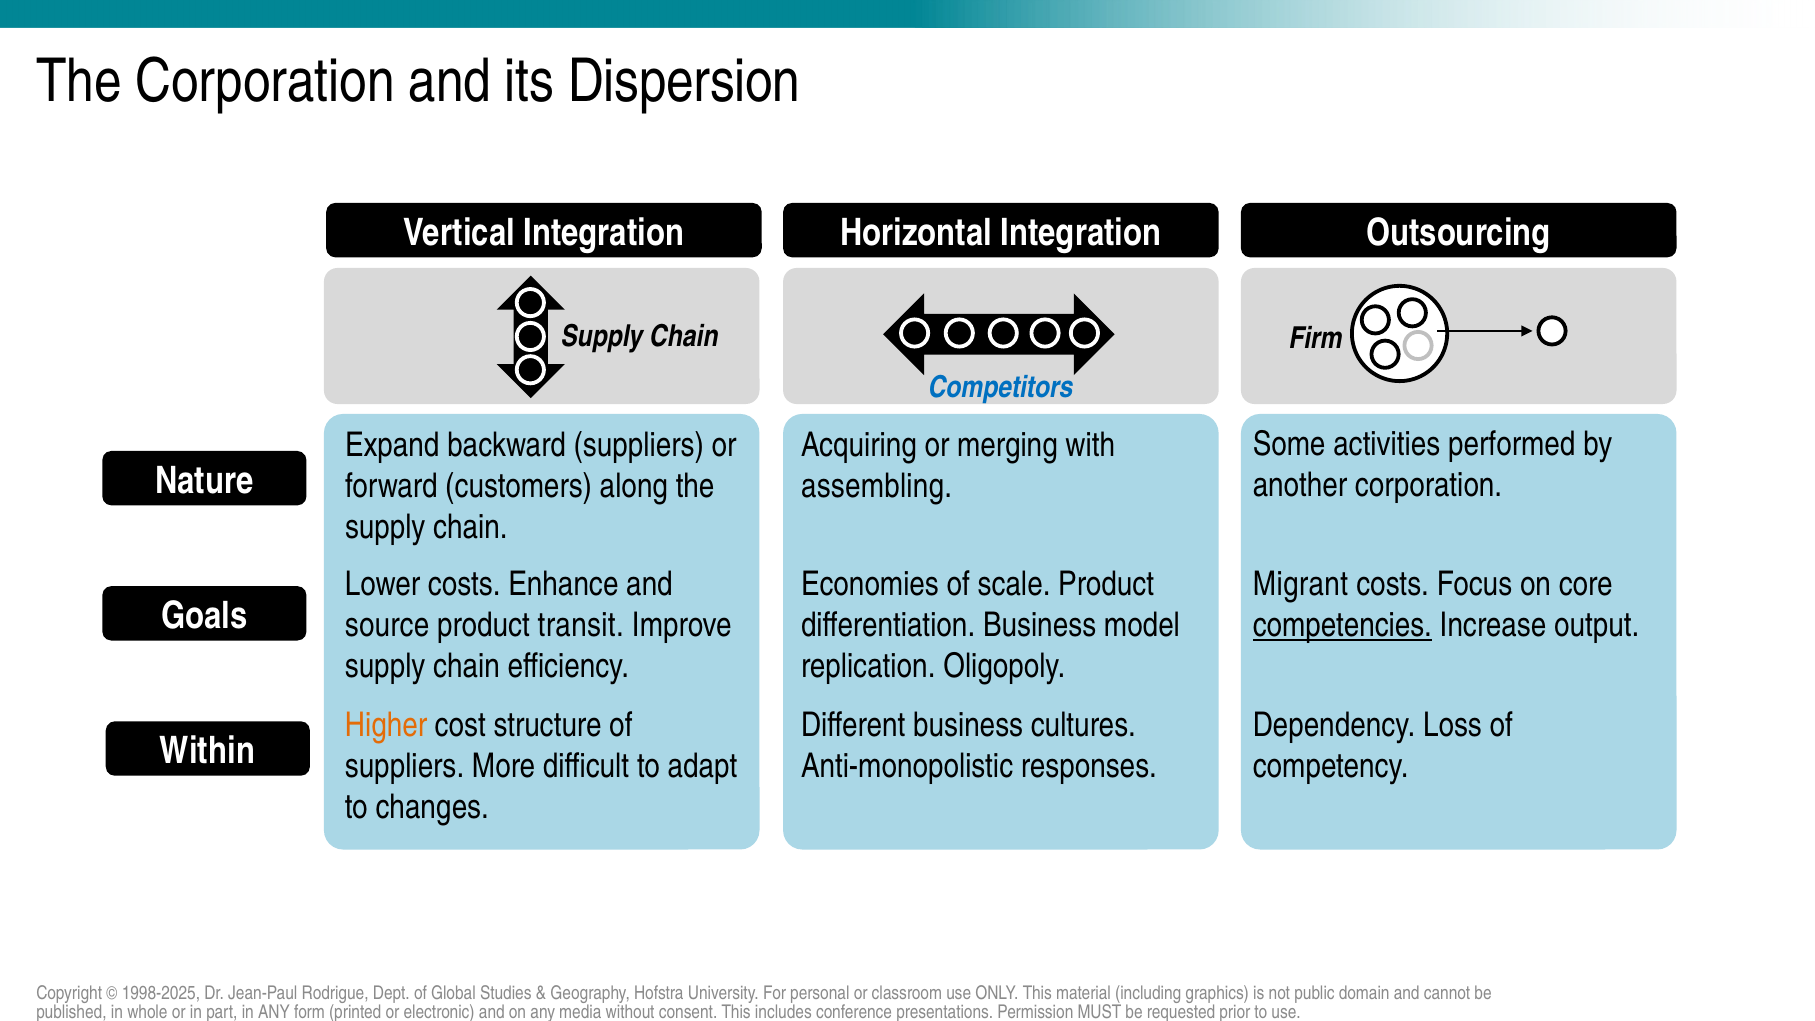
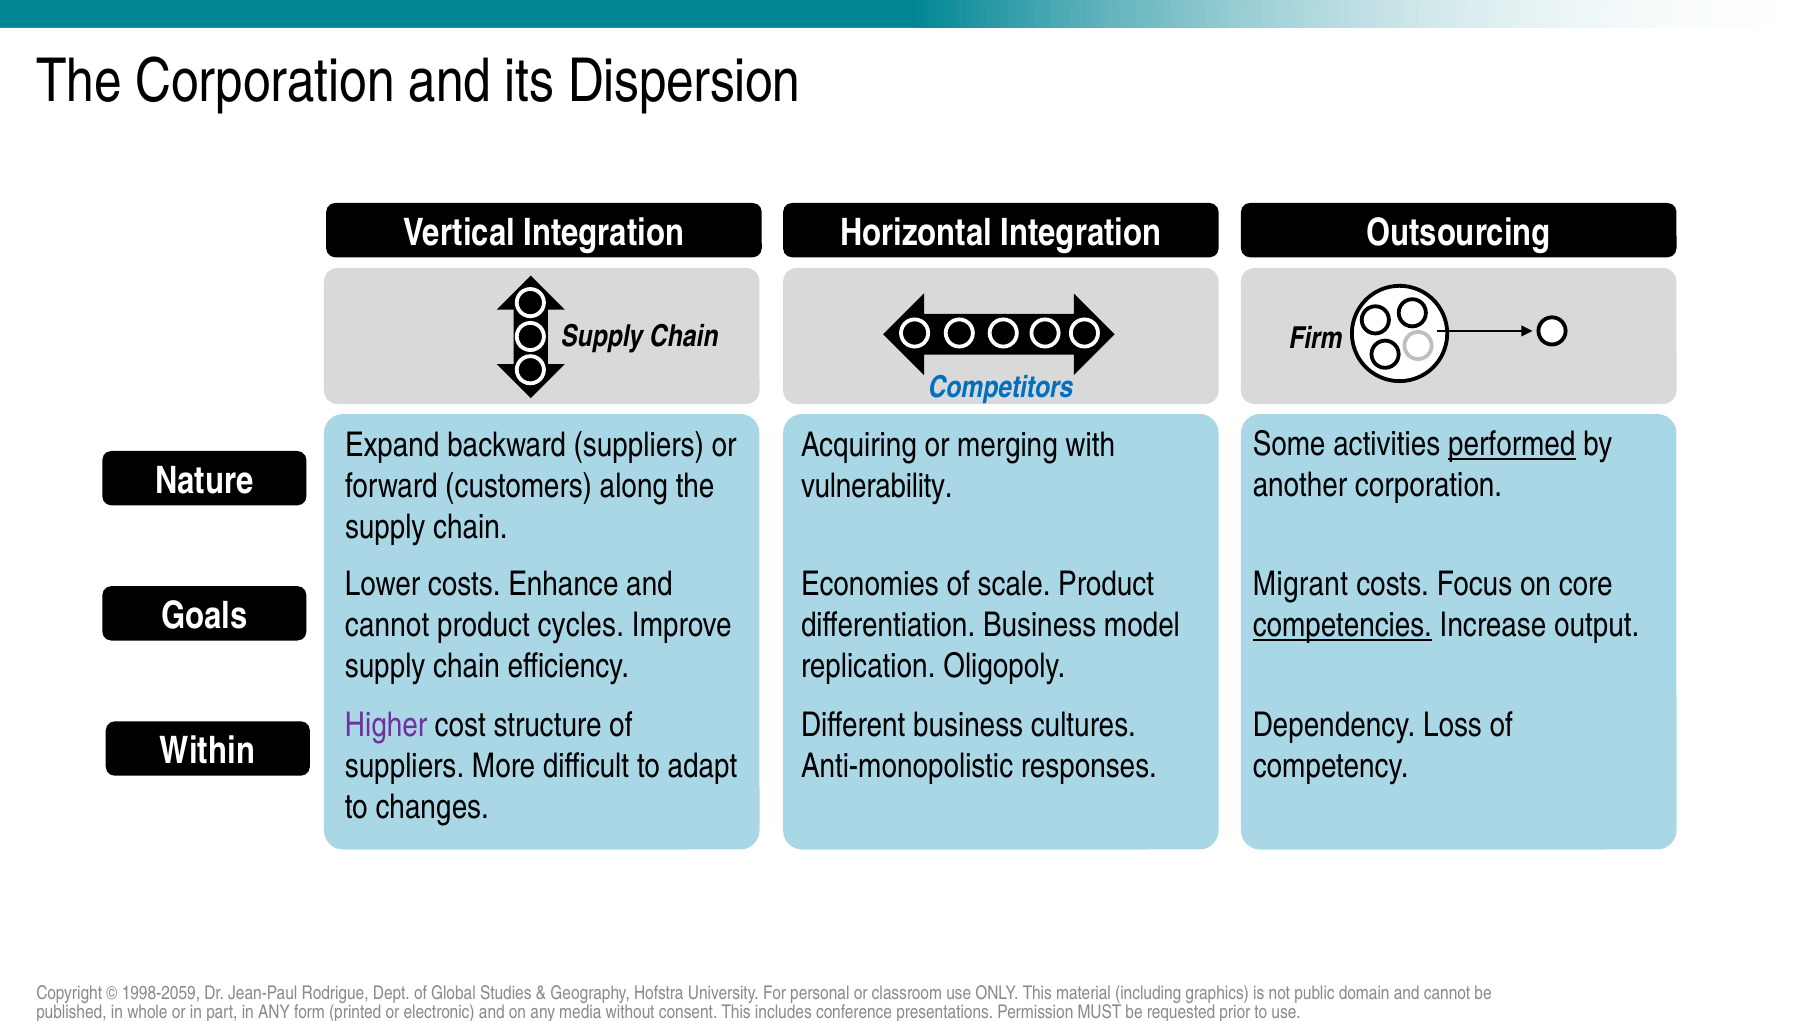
performed underline: none -> present
assembling: assembling -> vulnerability
source at (387, 625): source -> cannot
transit: transit -> cycles
Higher colour: orange -> purple
1998-2025: 1998-2025 -> 1998-2059
